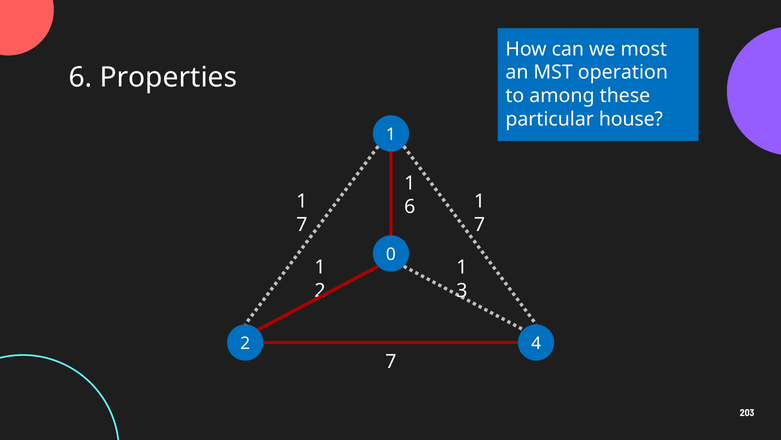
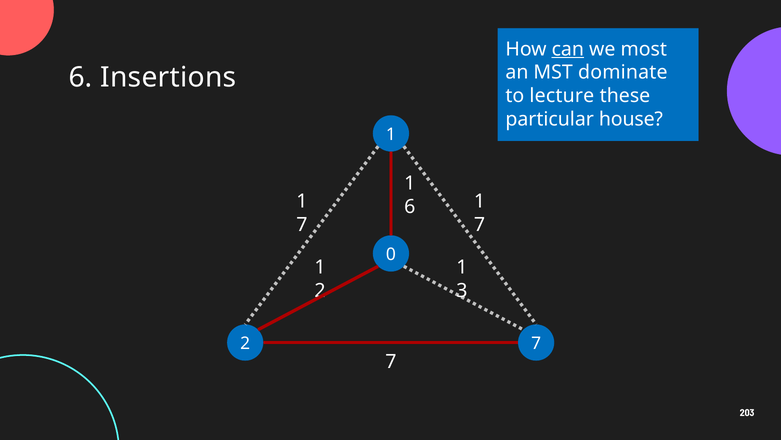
can underline: none -> present
operation: operation -> dominate
Properties: Properties -> Insertions
among: among -> lecture
2 4: 4 -> 7
